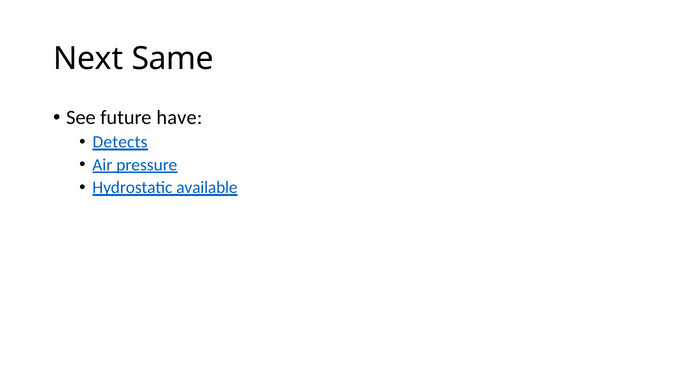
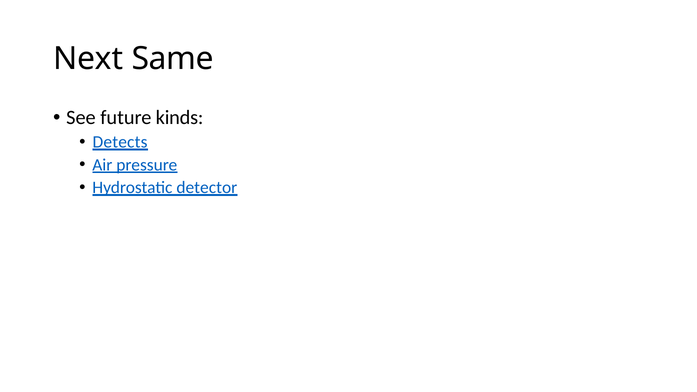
have: have -> kinds
available: available -> detector
